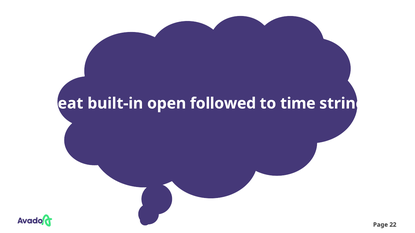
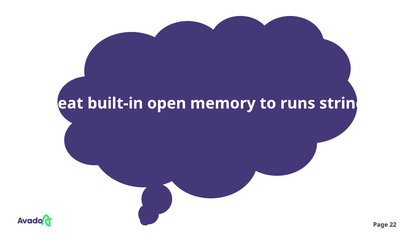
followed: followed -> memory
time: time -> runs
